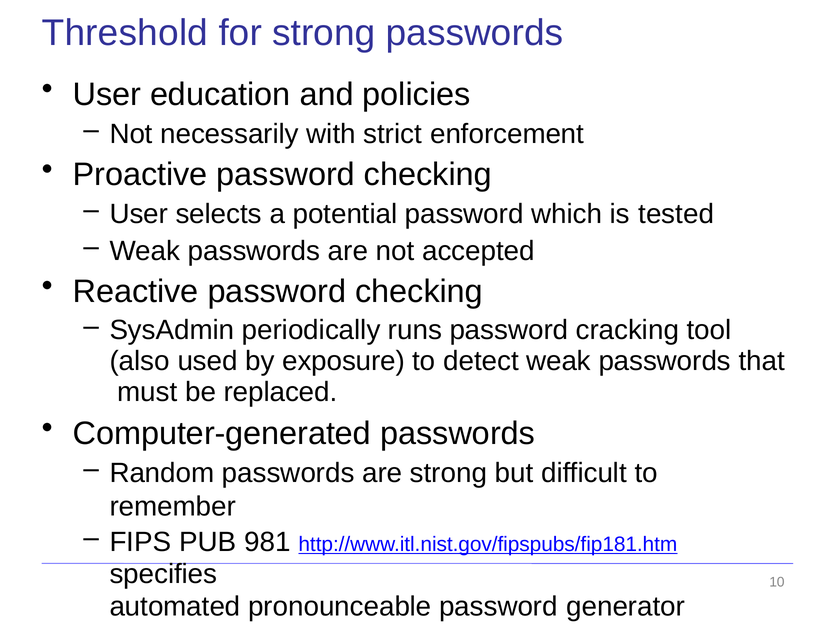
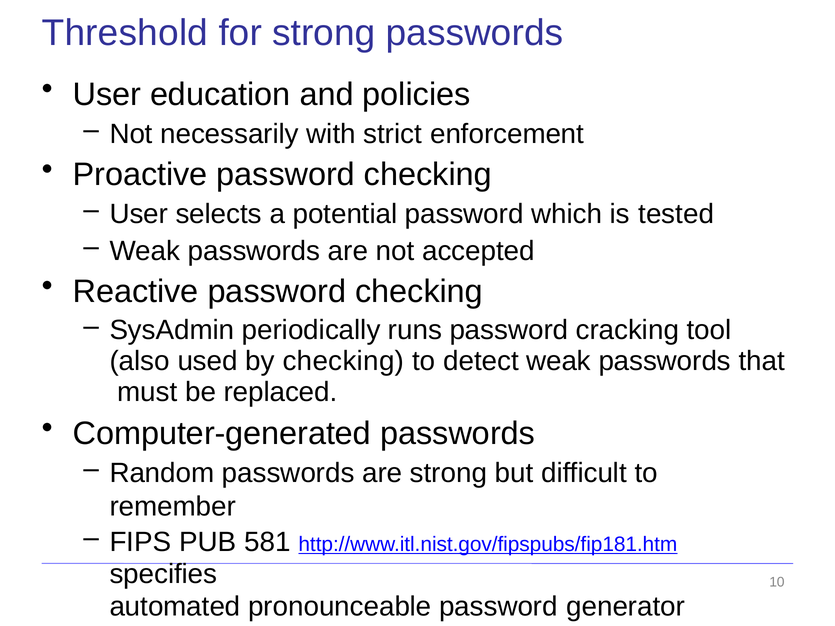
by exposure: exposure -> checking
981: 981 -> 581
